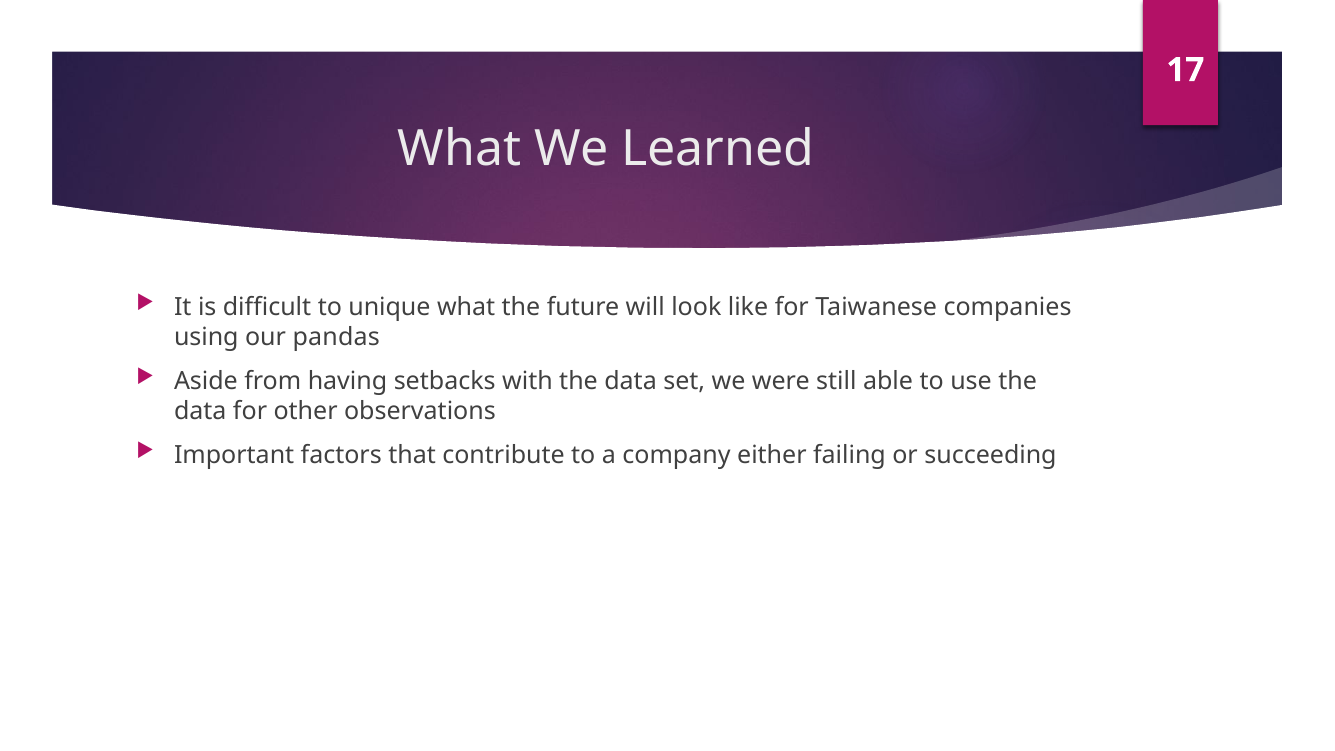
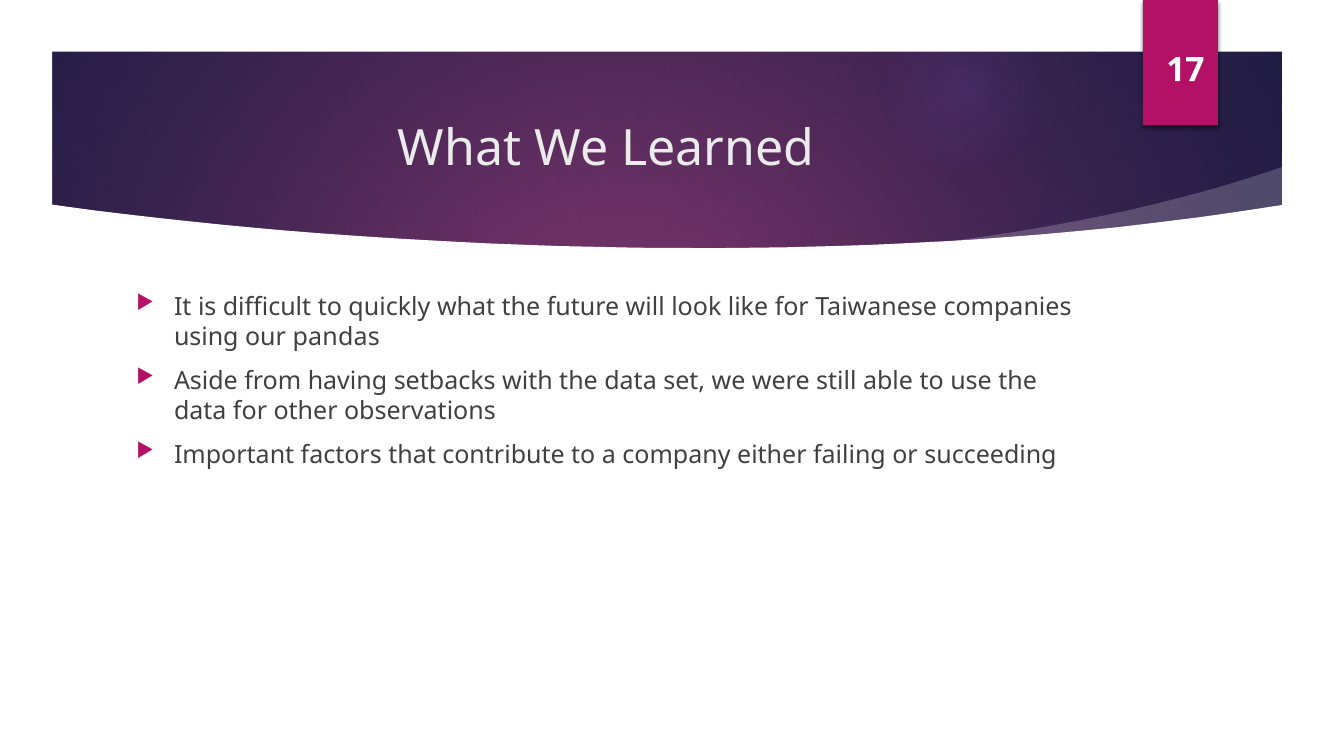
unique: unique -> quickly
